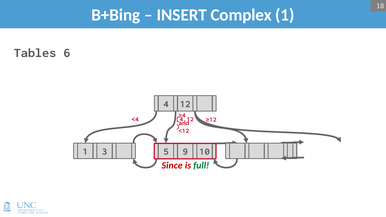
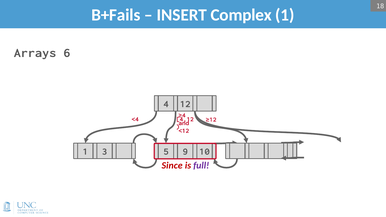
B+Bing: B+Bing -> B+Fails
Tables: Tables -> Arrays
full colour: green -> purple
